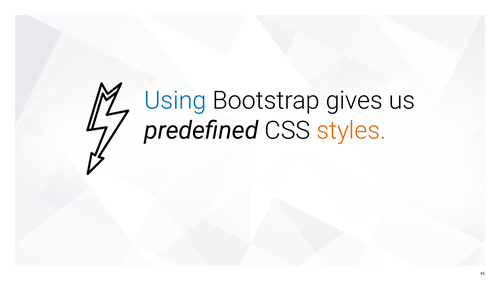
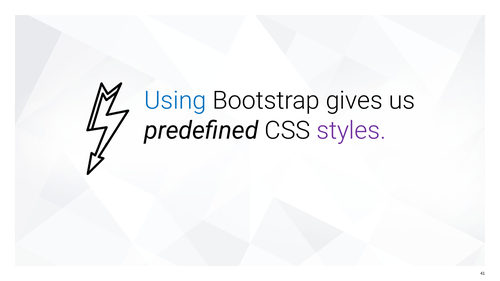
styles colour: orange -> purple
